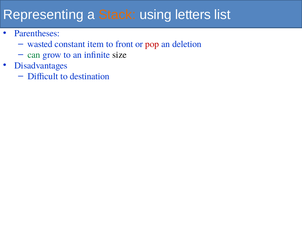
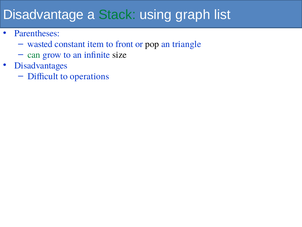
Representing: Representing -> Disadvantage
Stack colour: orange -> green
letters: letters -> graph
pop colour: red -> black
deletion: deletion -> triangle
destination: destination -> operations
